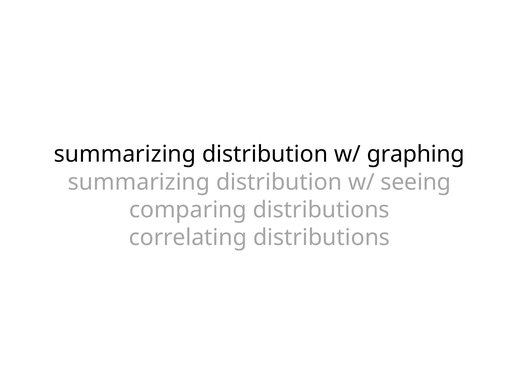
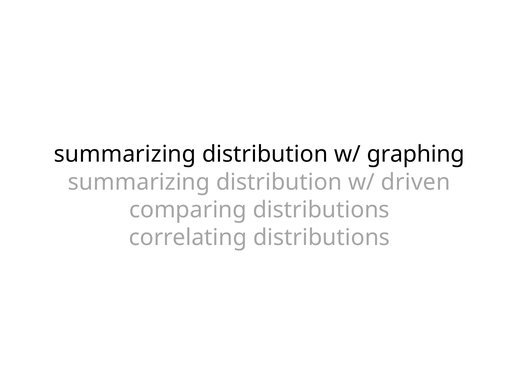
seeing: seeing -> driven
